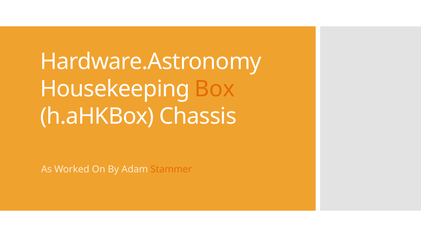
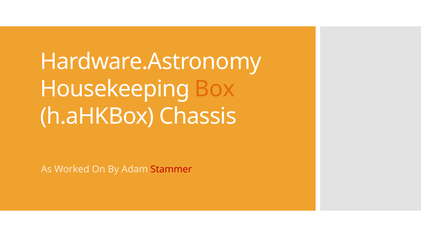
Stammer colour: orange -> red
